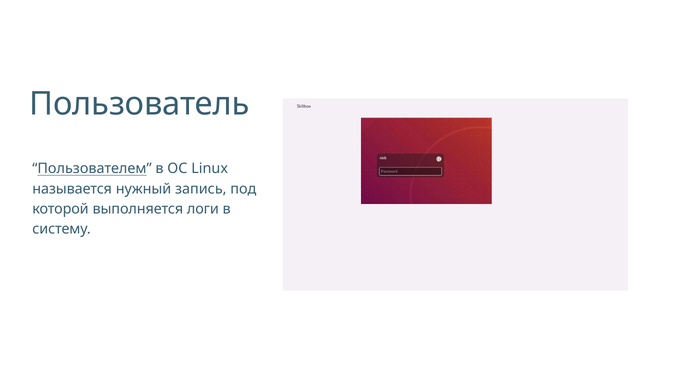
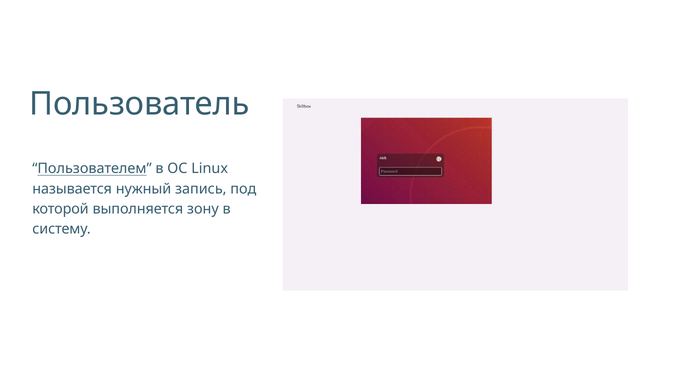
логи: логи -> зону
